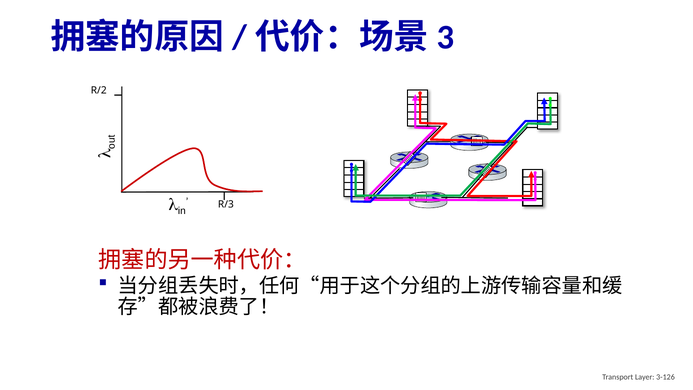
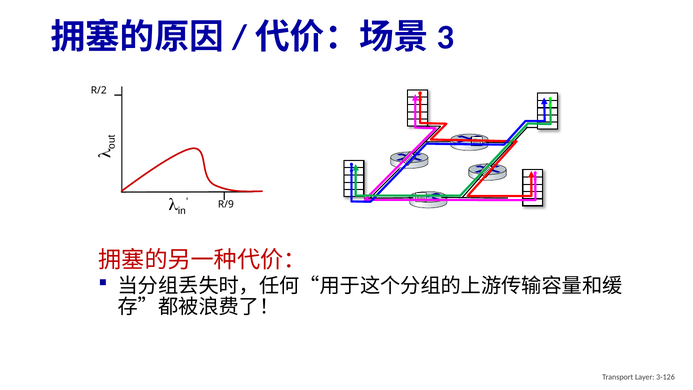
R/3: R/3 -> R/9
